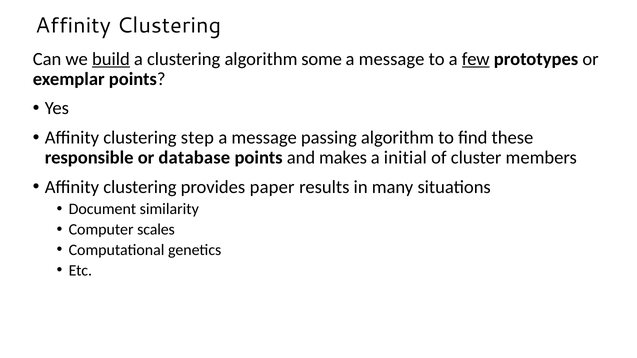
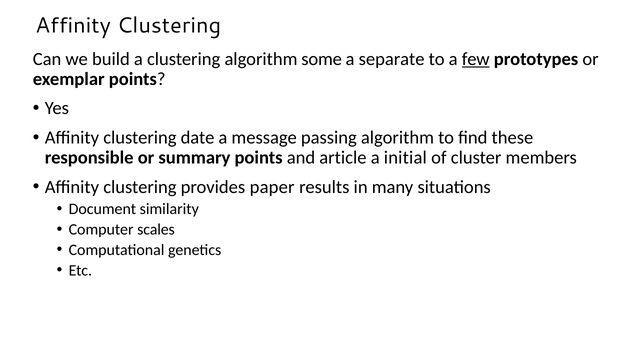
build underline: present -> none
message at (392, 59): message -> separate
step: step -> date
database: database -> summary
makes: makes -> article
